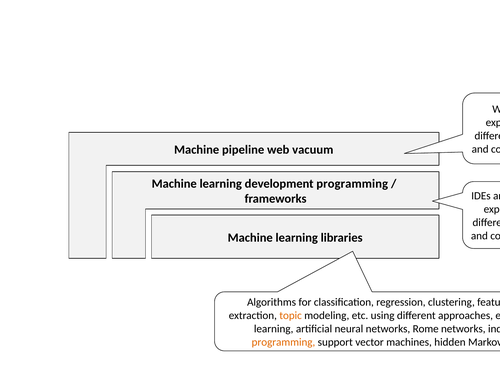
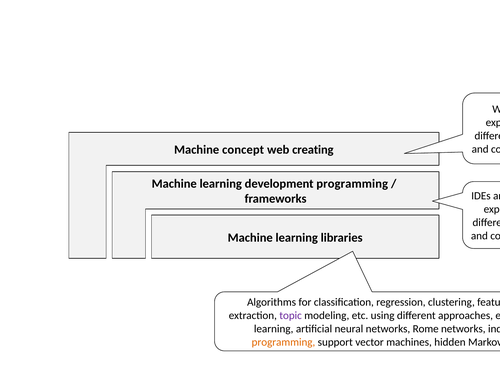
pipeline: pipeline -> concept
vacuum: vacuum -> creating
topic colour: orange -> purple
